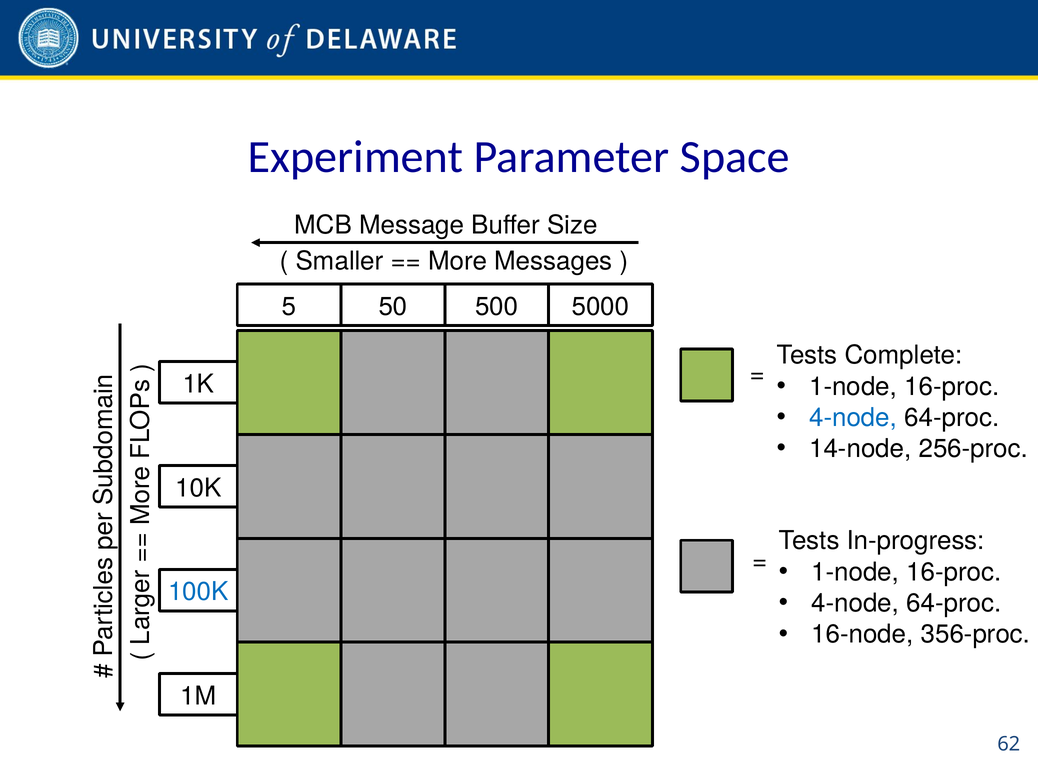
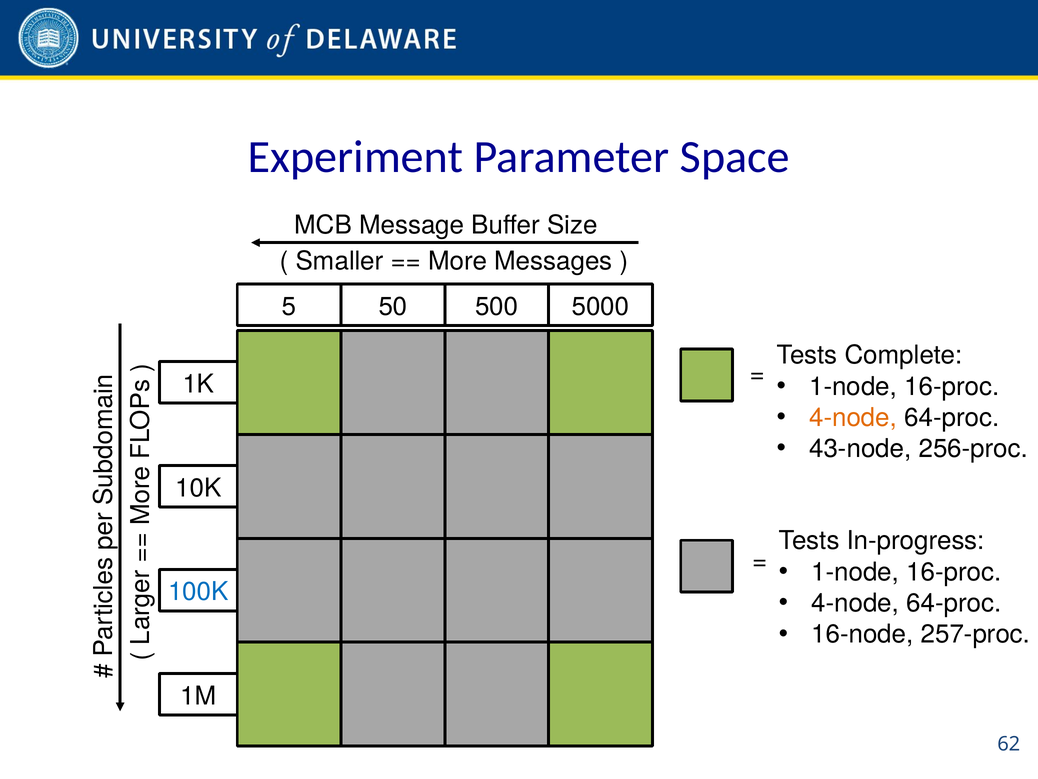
4-node at (853, 417) colour: blue -> orange
14-node: 14-node -> 43-node
356-proc: 356-proc -> 257-proc
